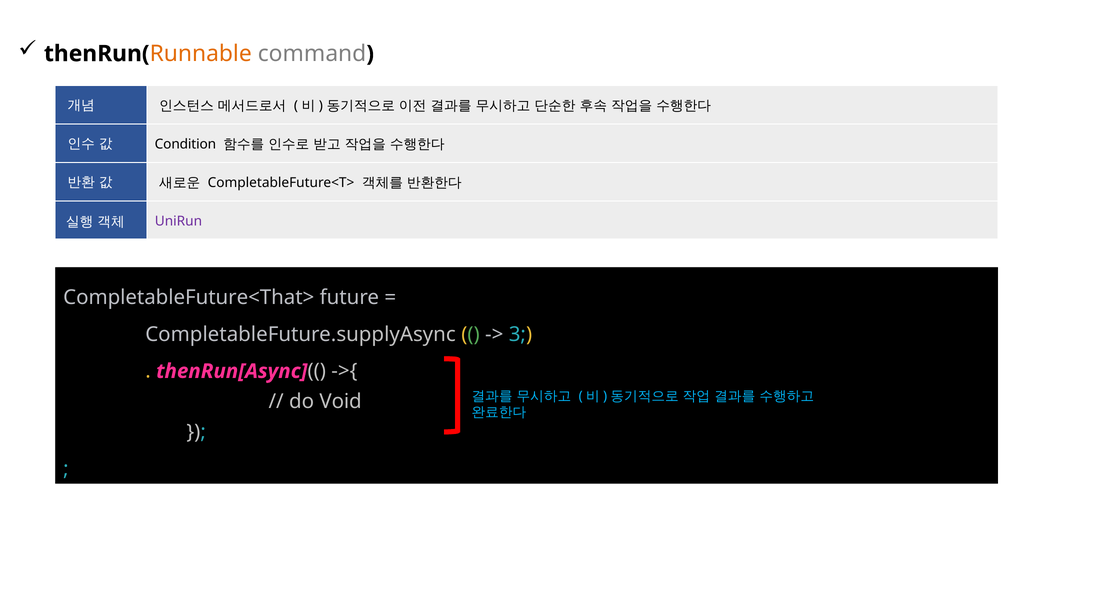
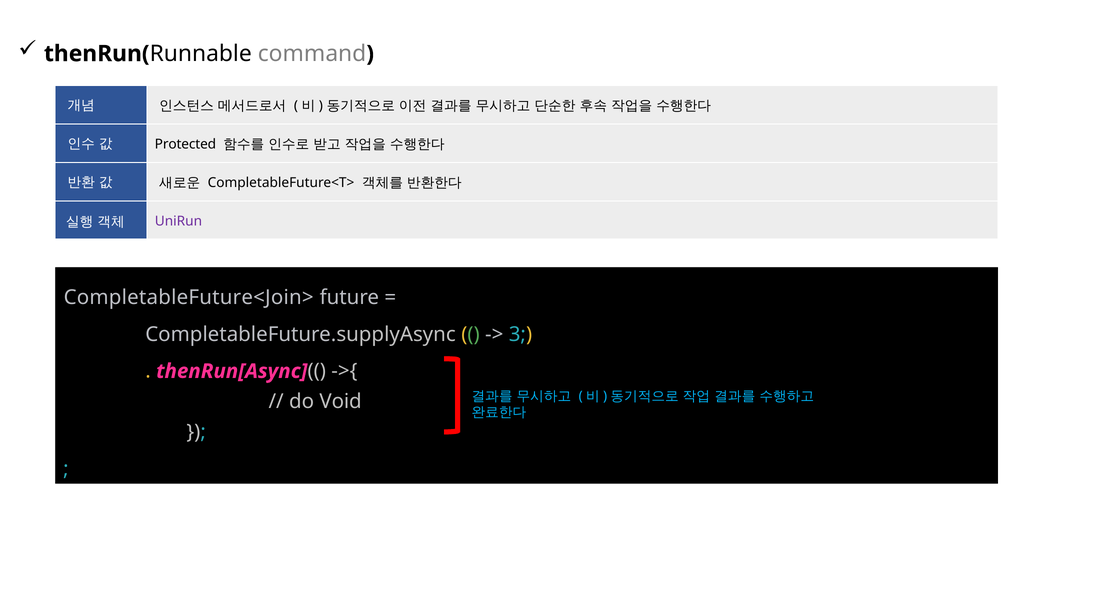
Runnable colour: orange -> black
Condition: Condition -> Protected
CompletableFuture<That>: CompletableFuture<That> -> CompletableFuture<Join>
